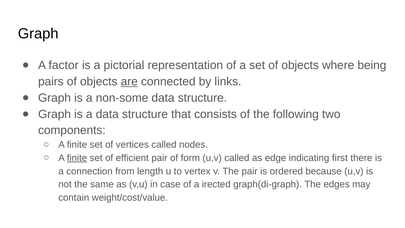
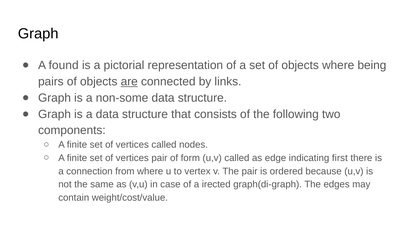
factor: factor -> found
finite at (77, 158) underline: present -> none
efficient at (132, 158): efficient -> vertices
from length: length -> where
